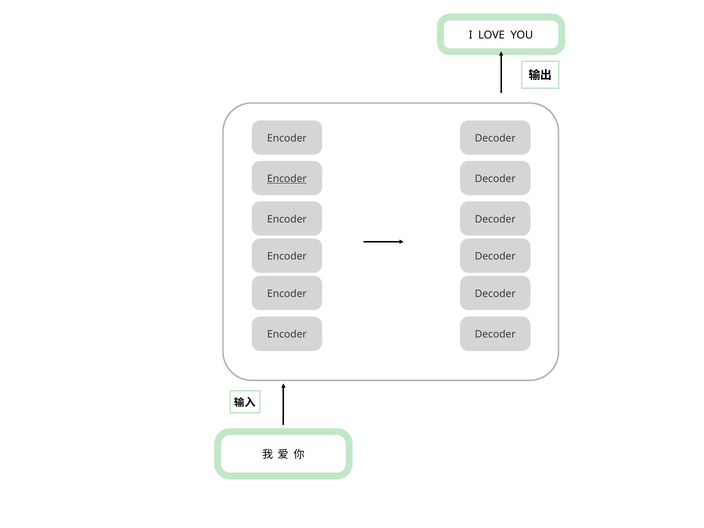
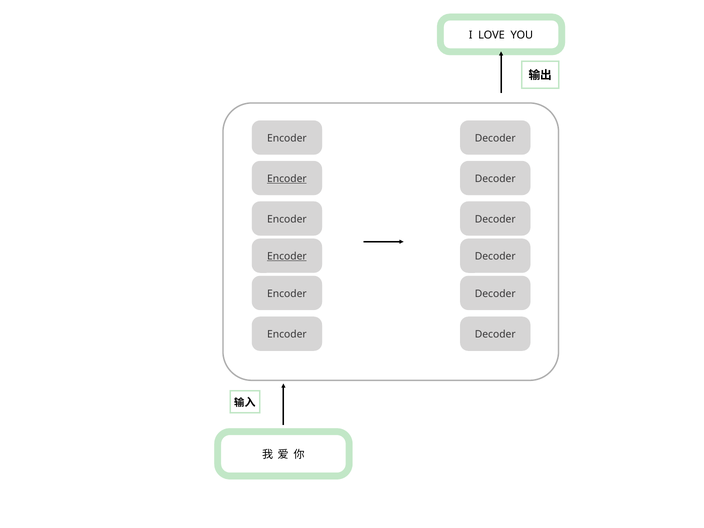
Encoder at (287, 256) underline: none -> present
